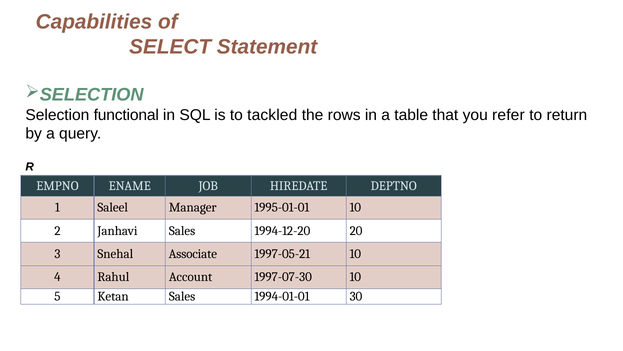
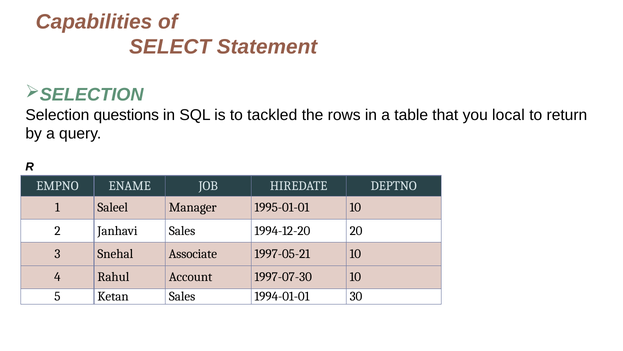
functional: functional -> questions
refer: refer -> local
